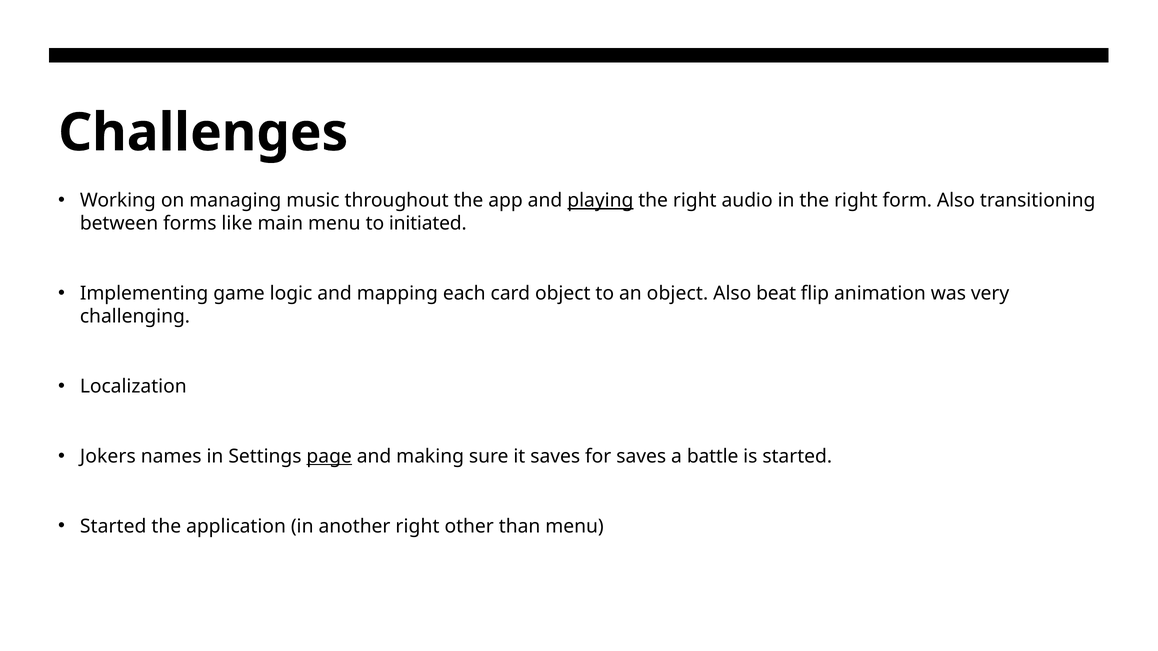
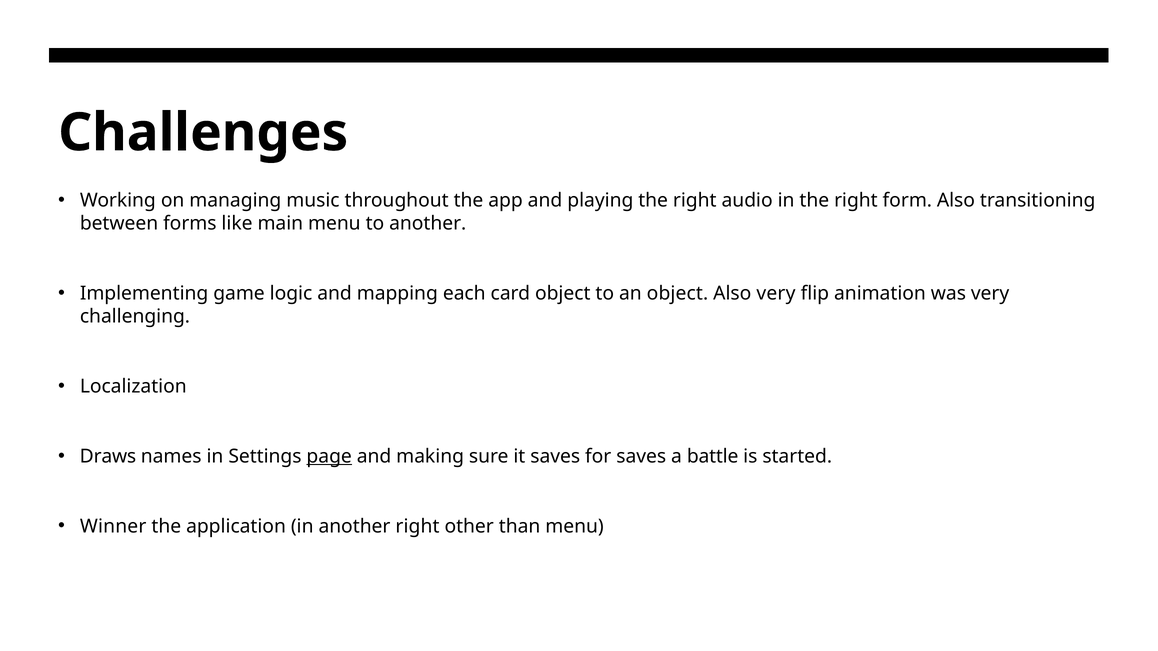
playing underline: present -> none
to initiated: initiated -> another
Also beat: beat -> very
Jokers: Jokers -> Draws
Started at (113, 527): Started -> Winner
